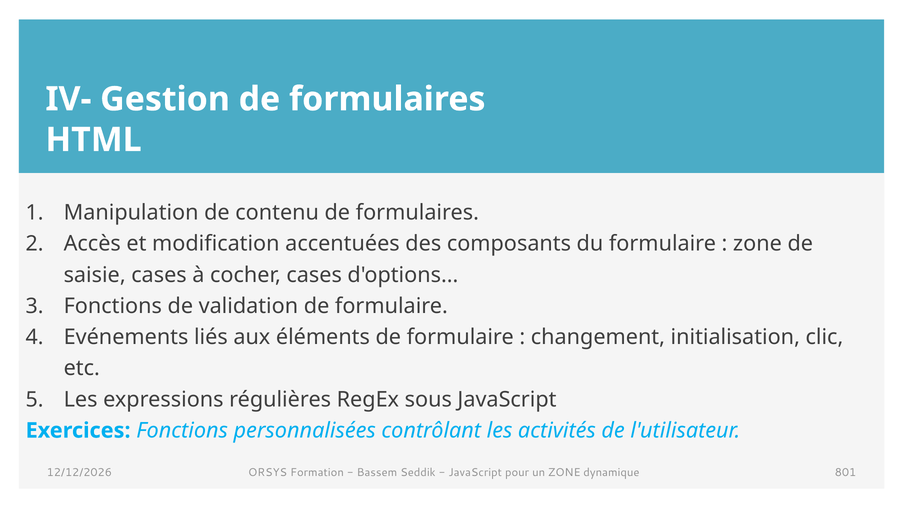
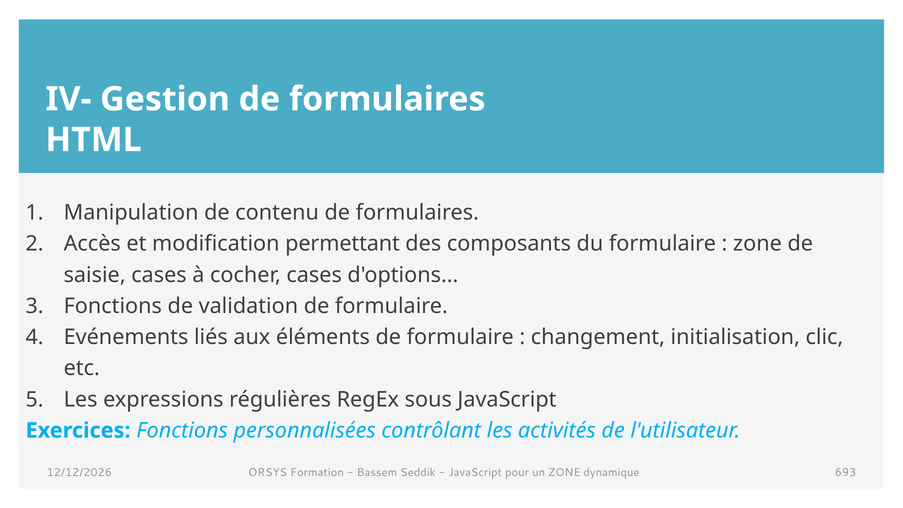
accentuées: accentuées -> permettant
801: 801 -> 693
